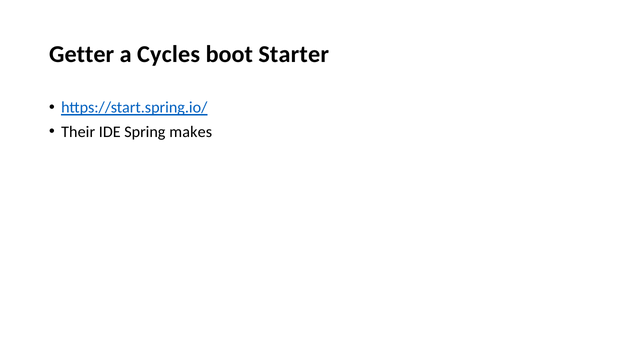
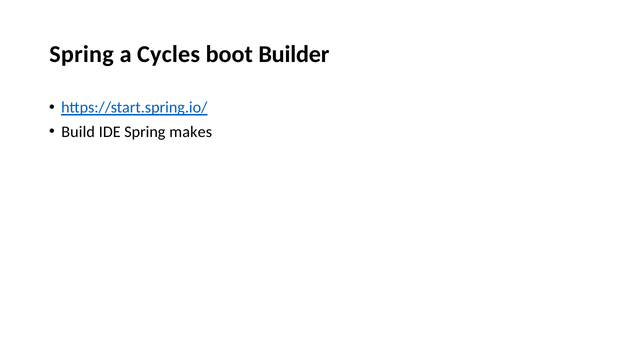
Getter at (82, 54): Getter -> Spring
Starter: Starter -> Builder
Their: Their -> Build
